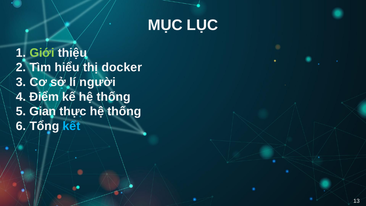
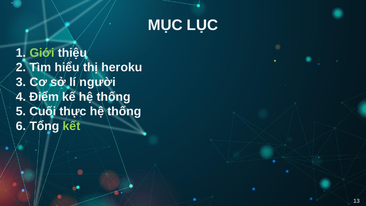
docker: docker -> heroku
Gian: Gian -> Cuối
kết colour: light blue -> light green
